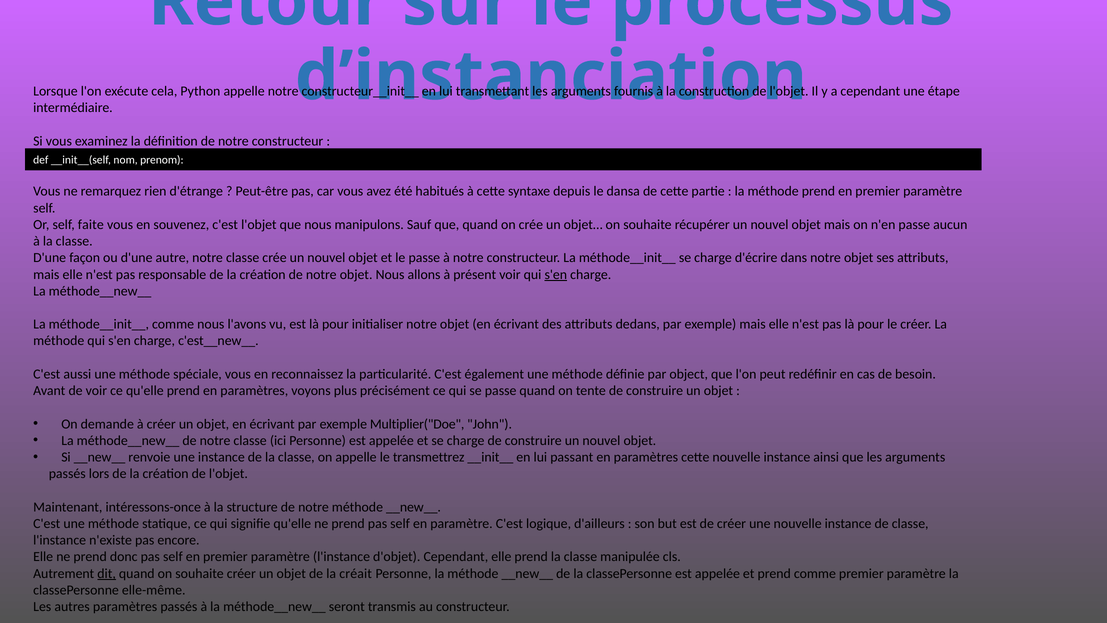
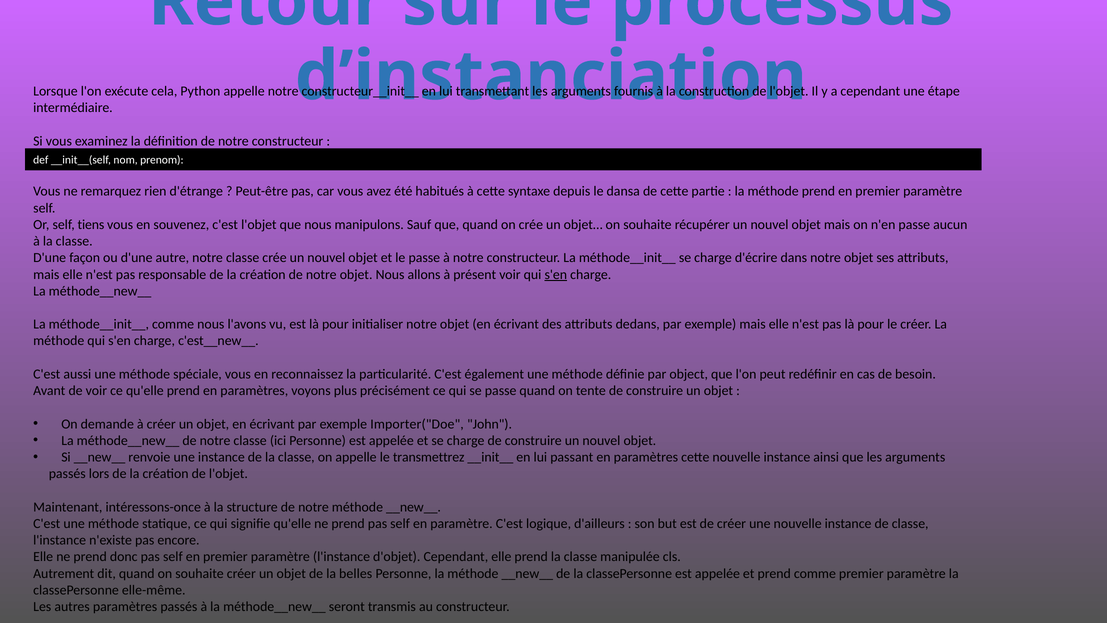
faite: faite -> tiens
Multiplier("Doe: Multiplier("Doe -> Importer("Doe
dit underline: present -> none
créait: créait -> belles
